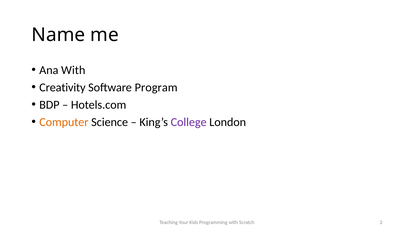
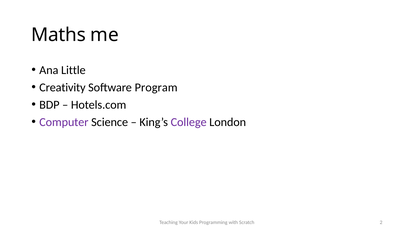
Name: Name -> Maths
Ana With: With -> Little
Computer colour: orange -> purple
